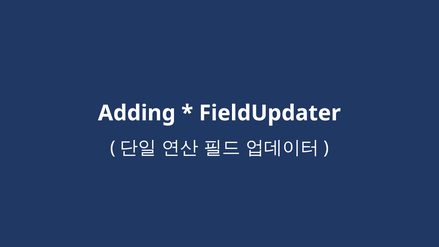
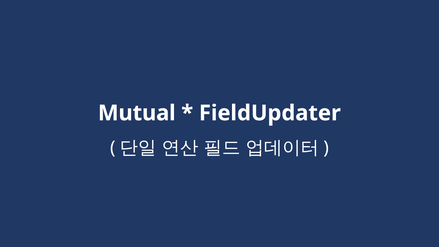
Adding: Adding -> Mutual
